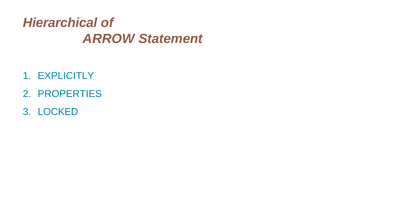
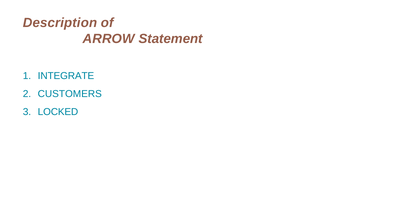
Hierarchical: Hierarchical -> Description
EXPLICITLY: EXPLICITLY -> INTEGRATE
PROPERTIES: PROPERTIES -> CUSTOMERS
